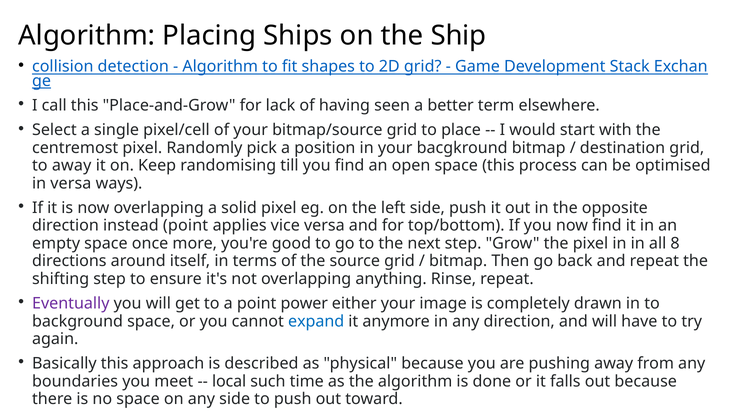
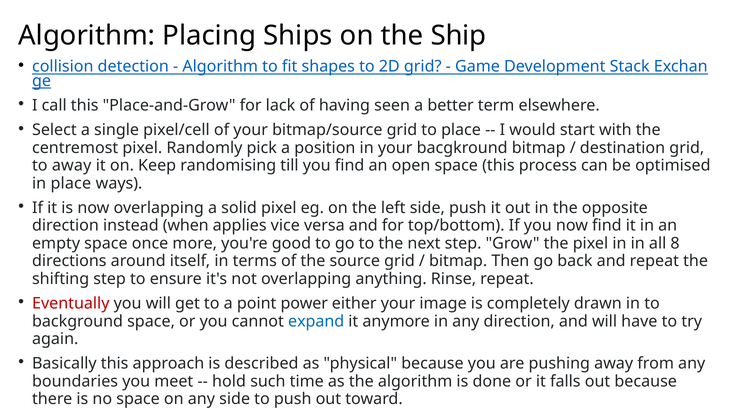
in versa: versa -> place
instead point: point -> when
Eventually colour: purple -> red
local: local -> hold
